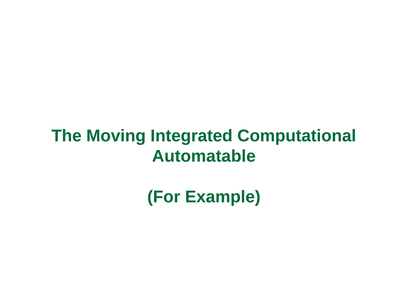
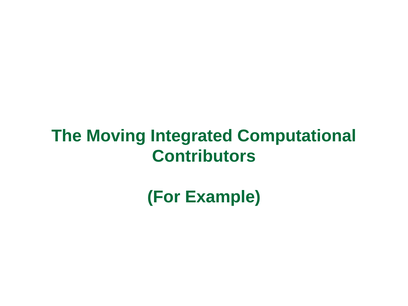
Automatable: Automatable -> Contributors
